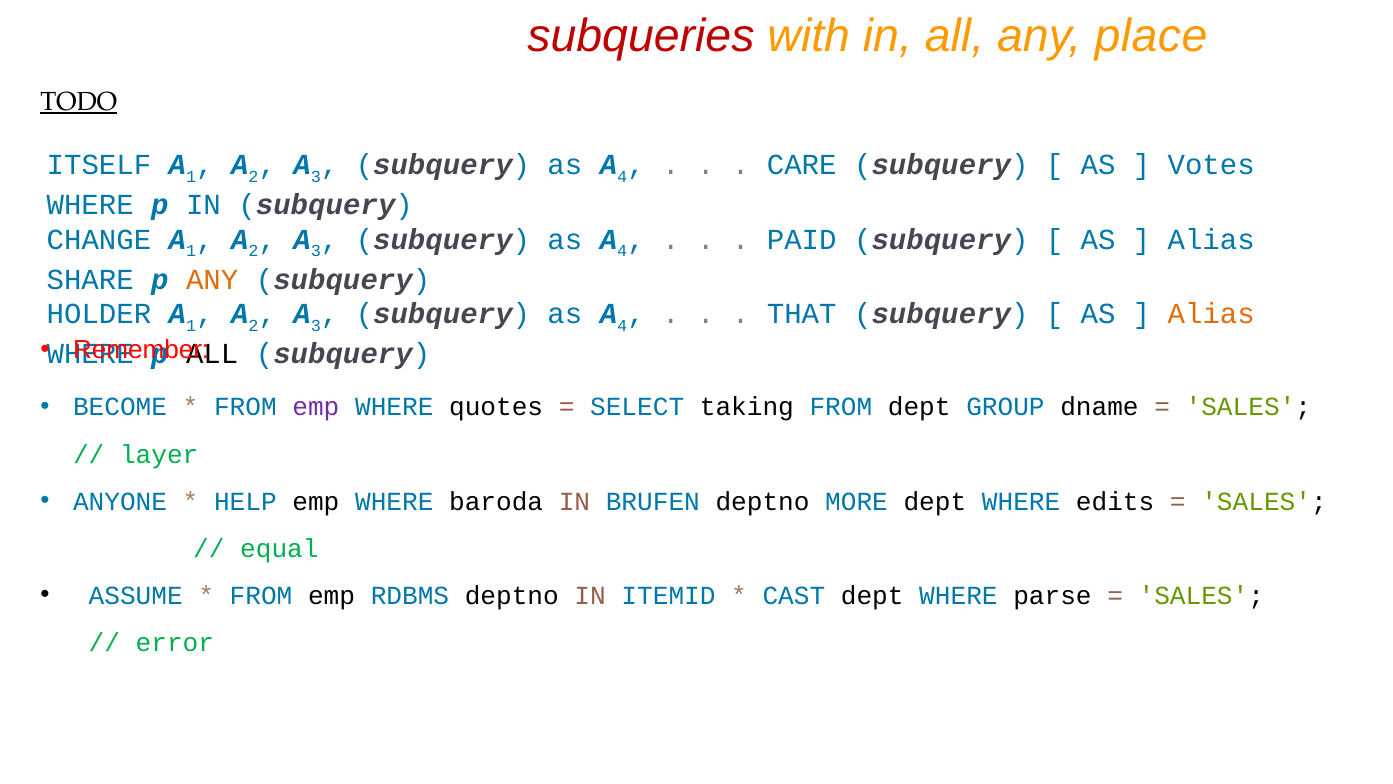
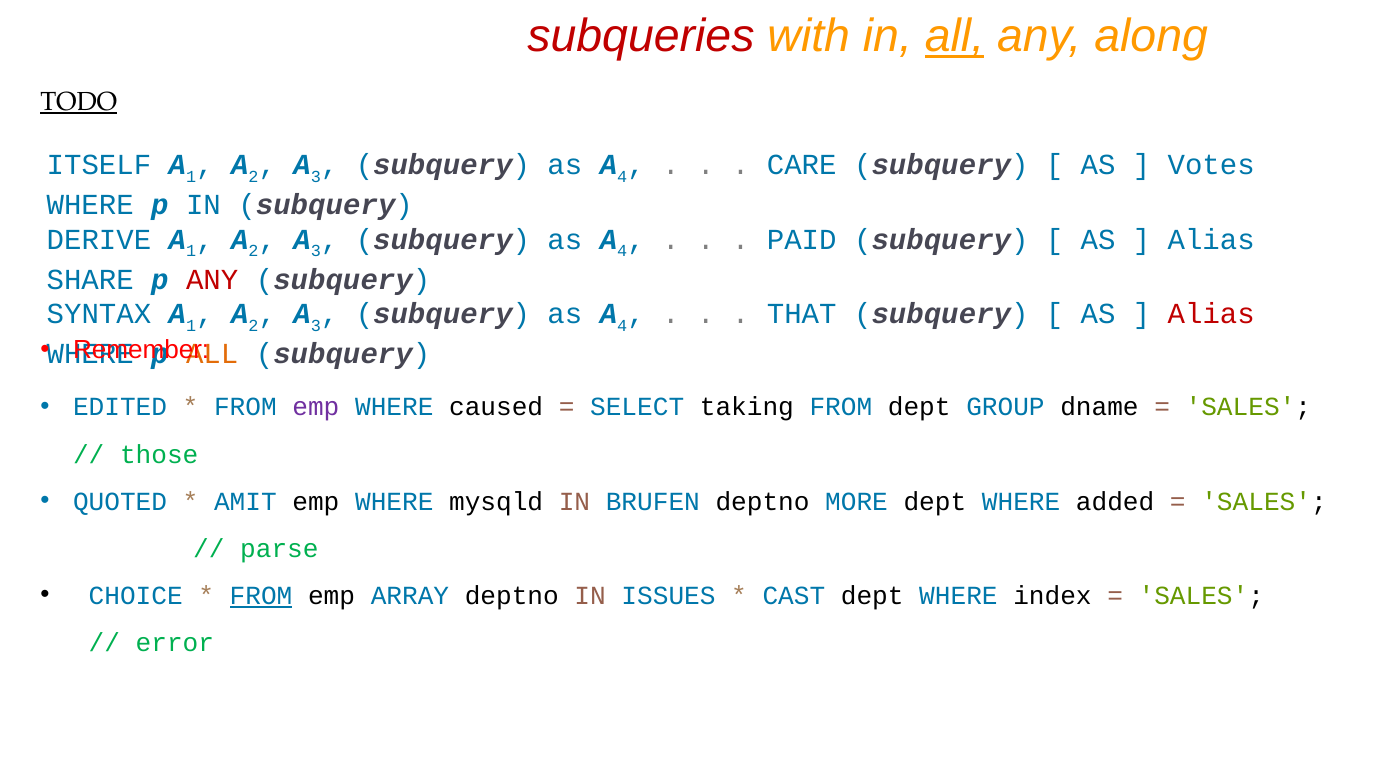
all at (954, 36) underline: none -> present
place: place -> along
CHANGE: CHANGE -> DERIVE
ANY at (212, 279) colour: orange -> red
HOLDER: HOLDER -> SYNTAX
Alias at (1211, 314) colour: orange -> red
ALL at (212, 354) colour: black -> orange
BECOME: BECOME -> EDITED
quotes: quotes -> caused
layer: layer -> those
ANYONE: ANYONE -> QUOTED
HELP: HELP -> AMIT
baroda: baroda -> mysqld
edits: edits -> added
equal: equal -> parse
ASSUME: ASSUME -> CHOICE
FROM at (261, 595) underline: none -> present
RDBMS: RDBMS -> ARRAY
ITEMID: ITEMID -> ISSUES
parse: parse -> index
